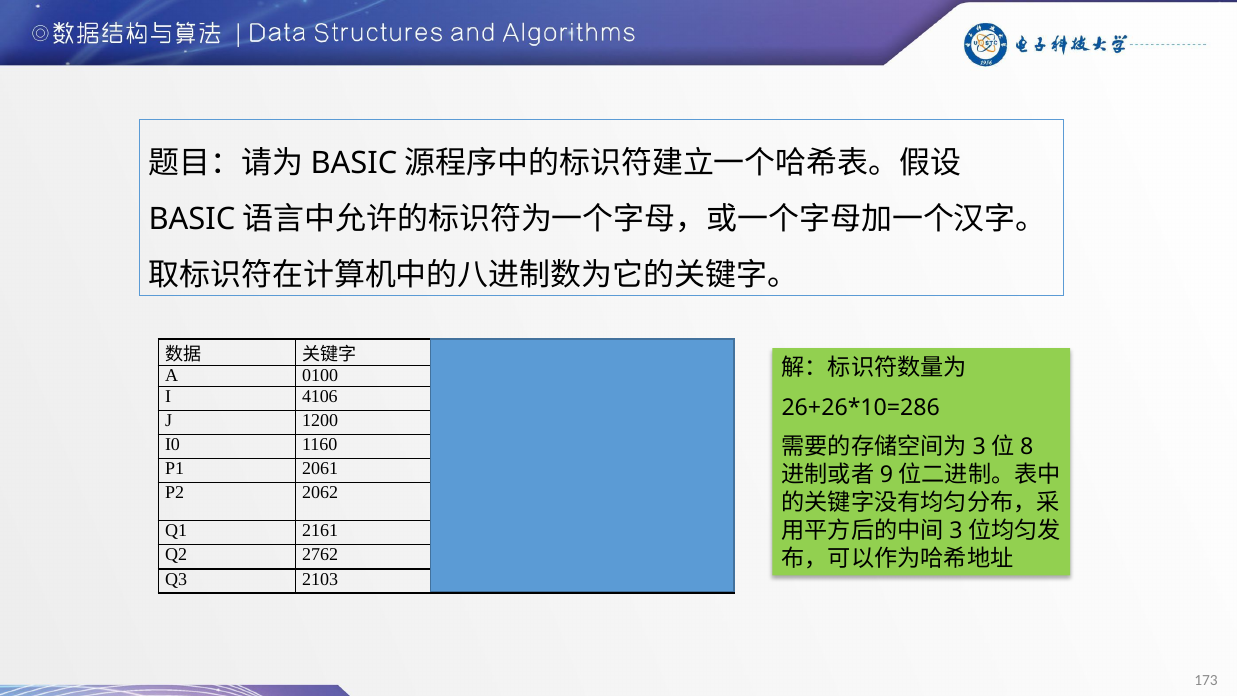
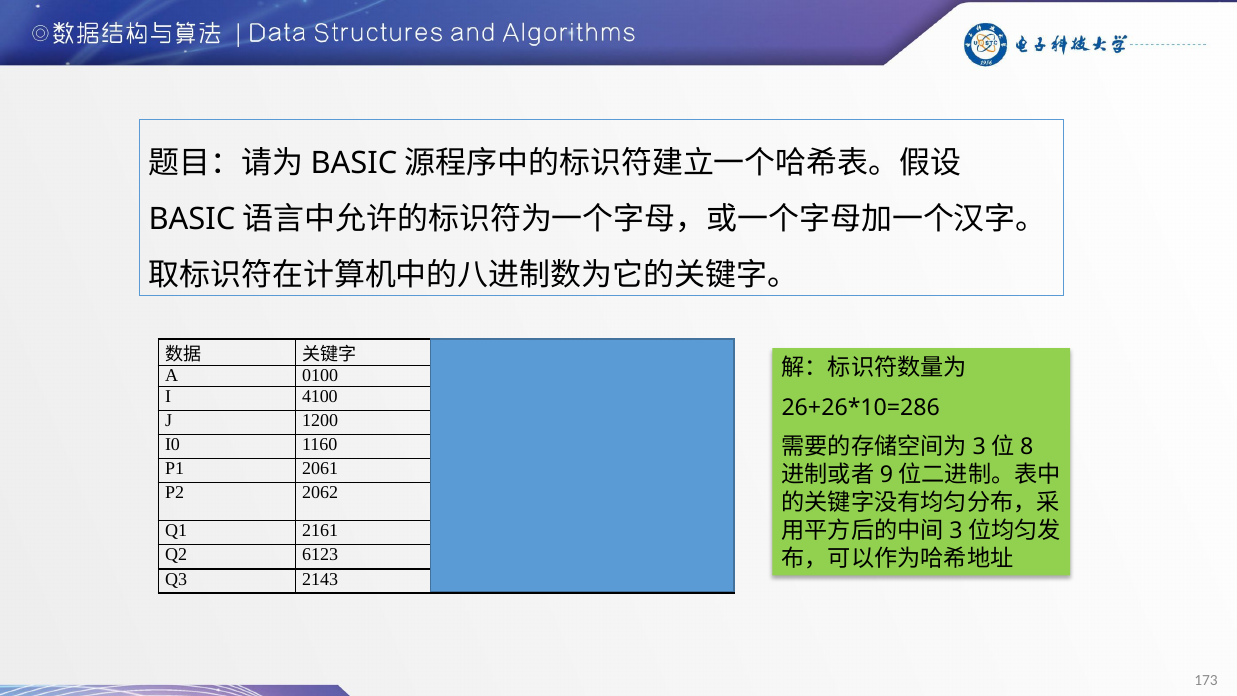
4106: 4106 -> 4100
2762: 2762 -> 6123
2103: 2103 -> 2143
